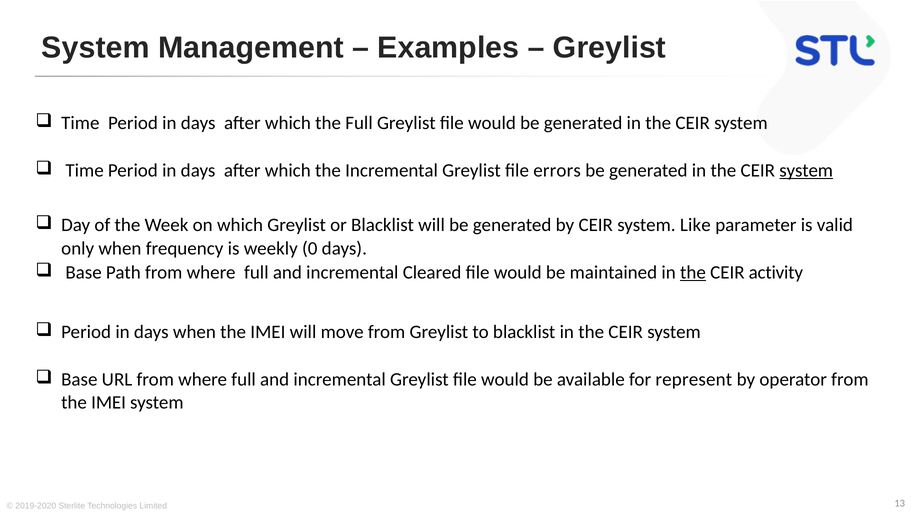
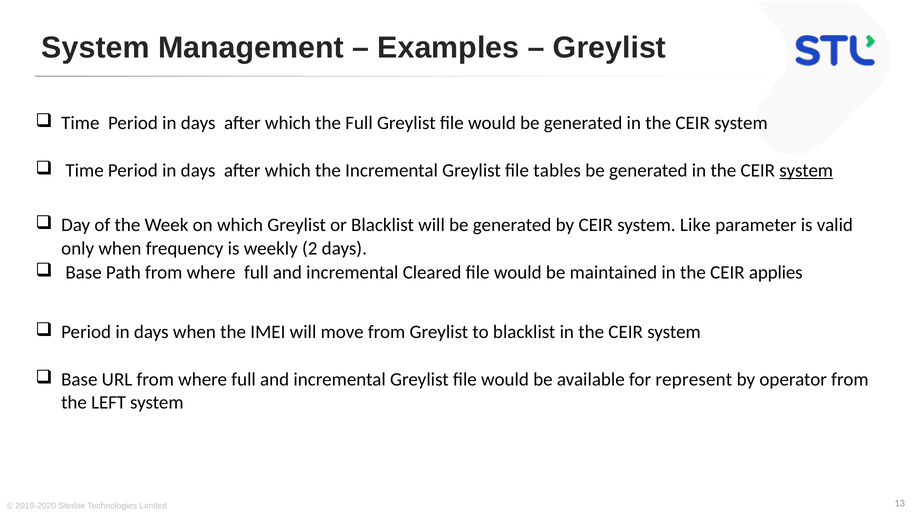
errors: errors -> tables
0: 0 -> 2
the at (693, 273) underline: present -> none
activity: activity -> applies
IMEI at (109, 403): IMEI -> LEFT
